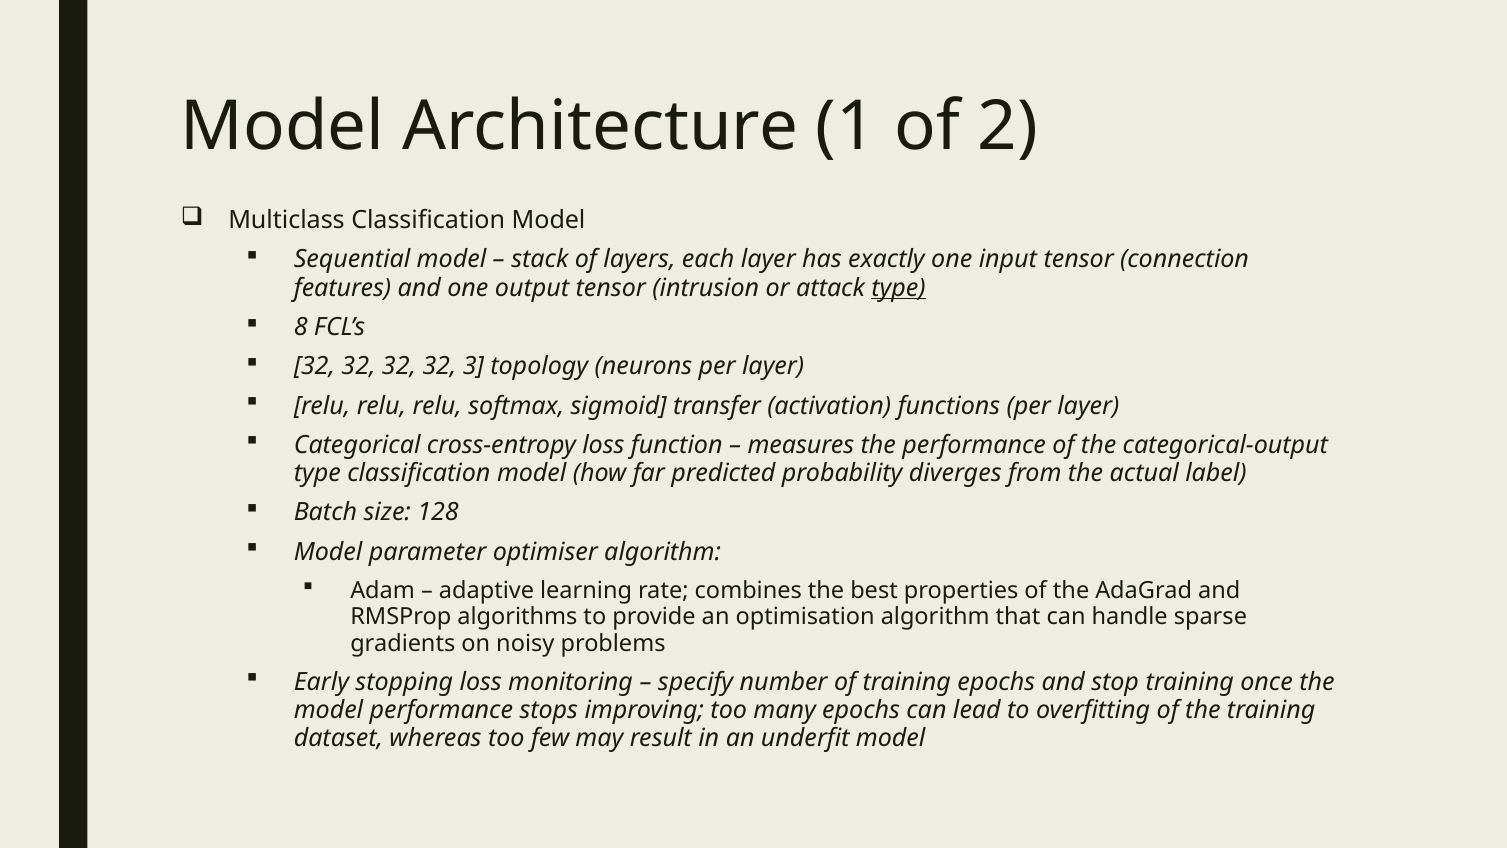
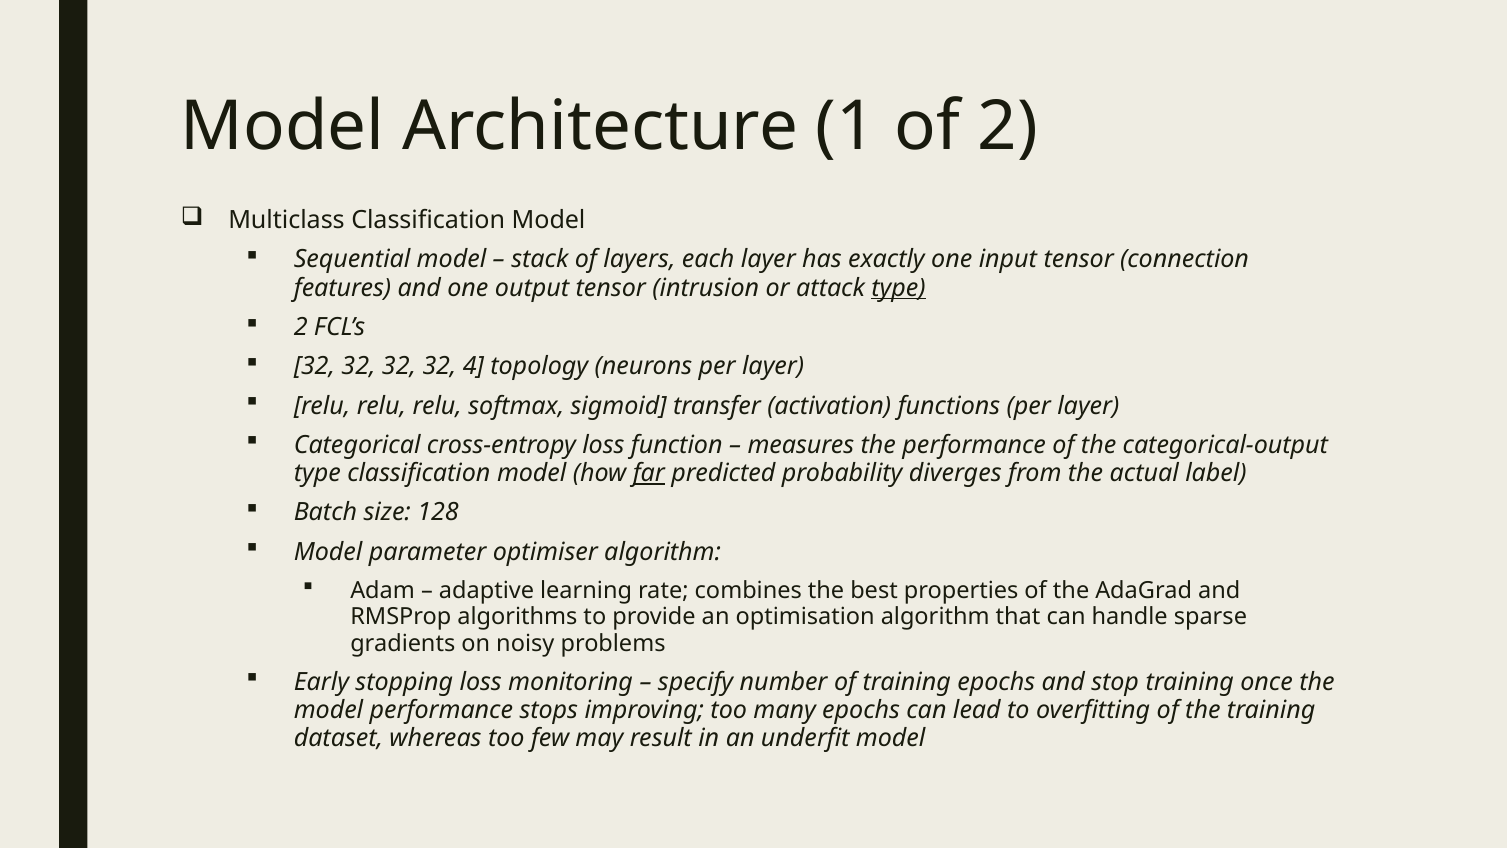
8 at (301, 327): 8 -> 2
3: 3 -> 4
far underline: none -> present
